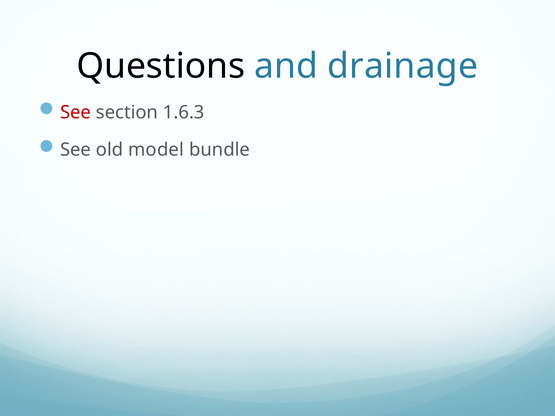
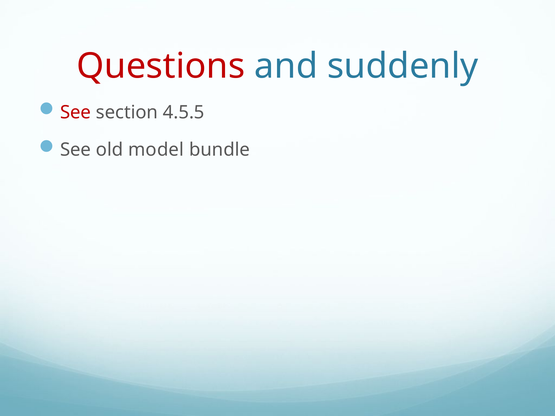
Questions colour: black -> red
drainage: drainage -> suddenly
1.6.3: 1.6.3 -> 4.5.5
